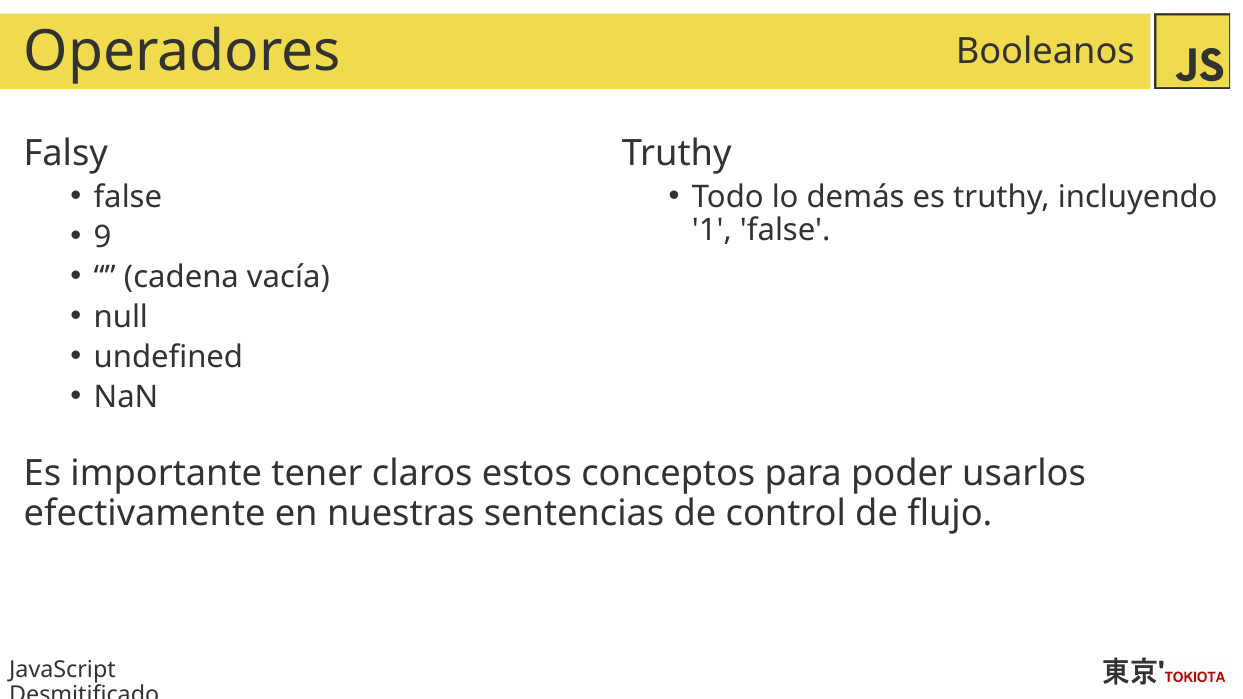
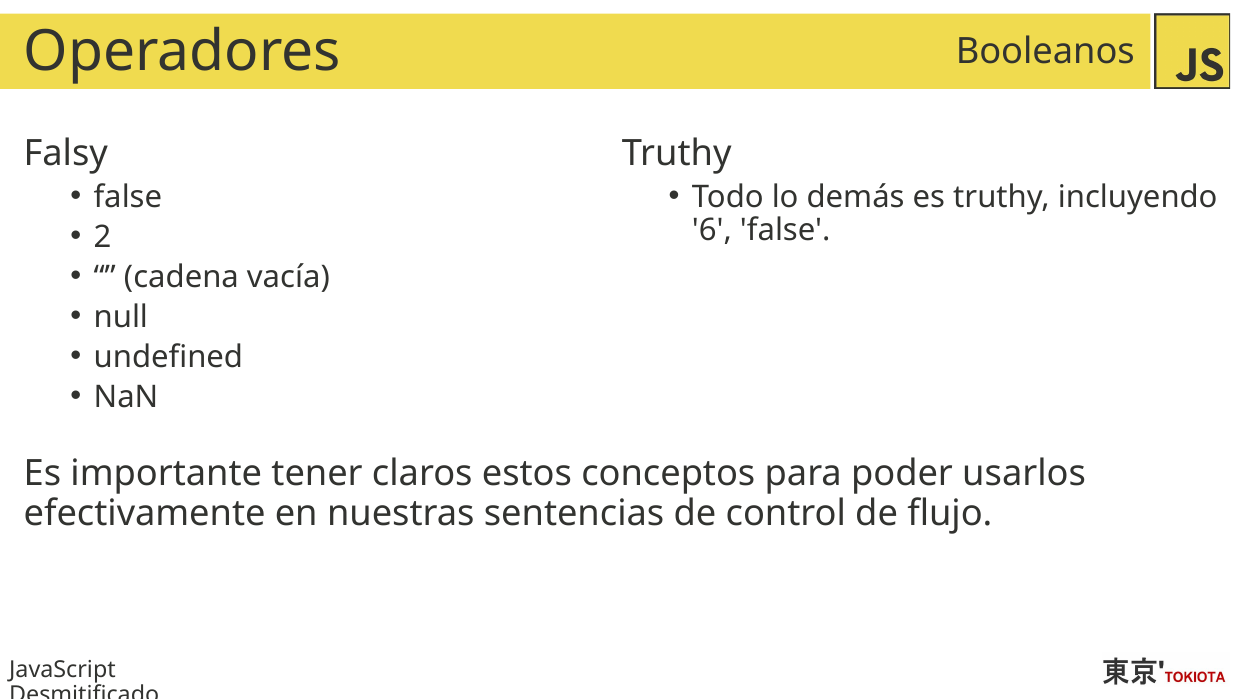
9: 9 -> 2
1: 1 -> 6
